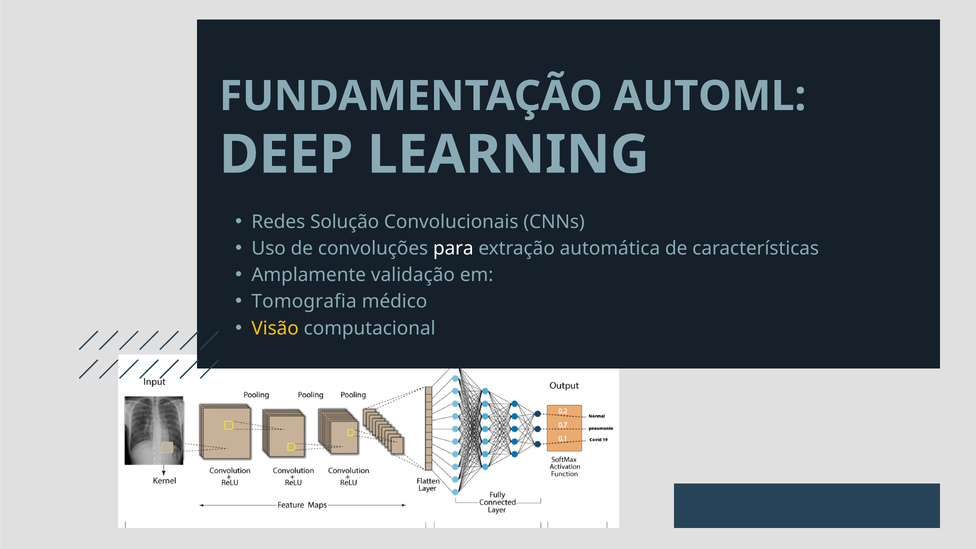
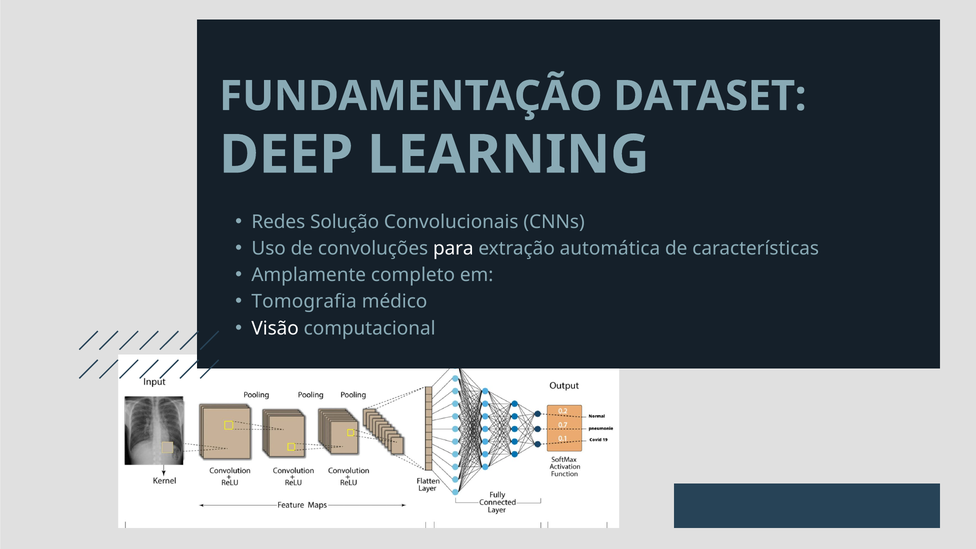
AUTOML: AUTOML -> DATASET
validação: validação -> completo
Visão colour: yellow -> white
